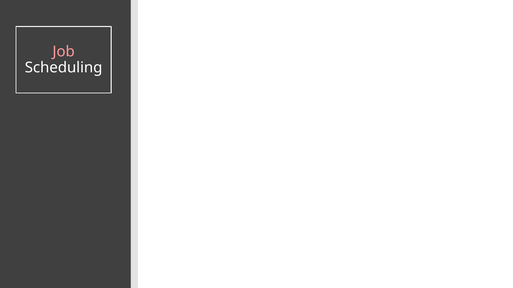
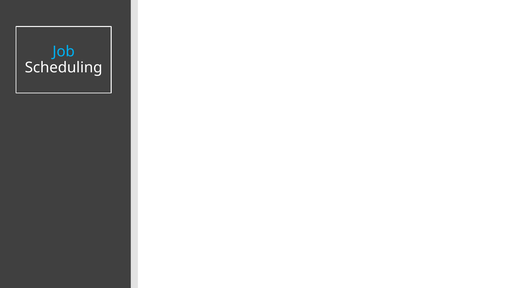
Job at (64, 52) colour: pink -> light blue
